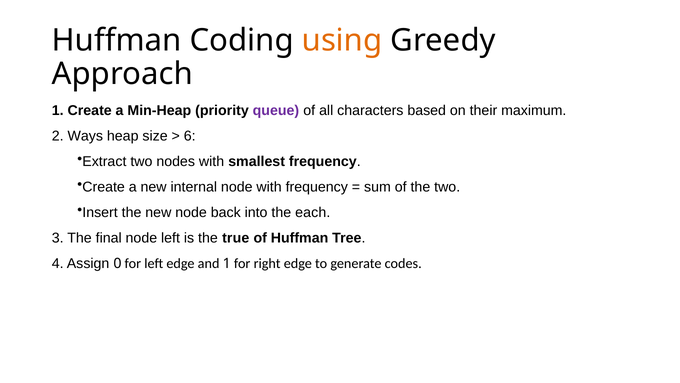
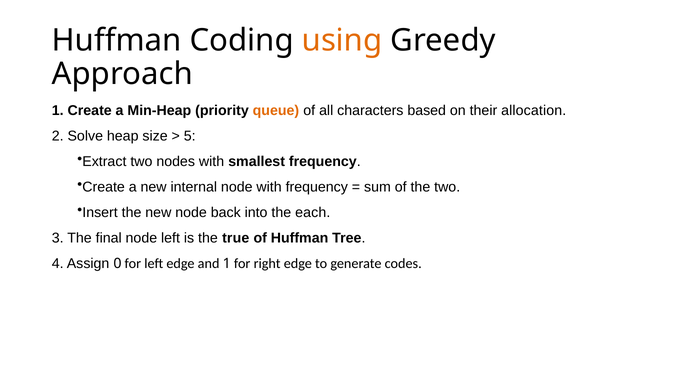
queue colour: purple -> orange
maximum: maximum -> allocation
Ways: Ways -> Solve
6: 6 -> 5
